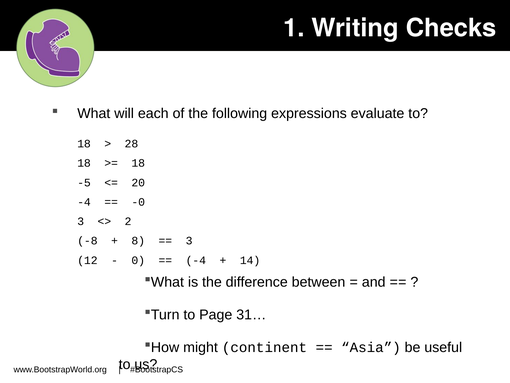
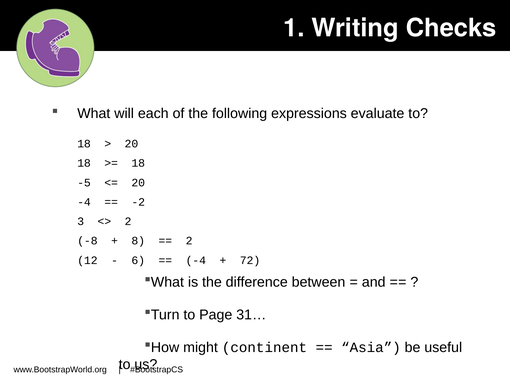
28 at (131, 144): 28 -> 20
-0: -0 -> -2
3 at (189, 241): 3 -> 2
0: 0 -> 6
14: 14 -> 72
